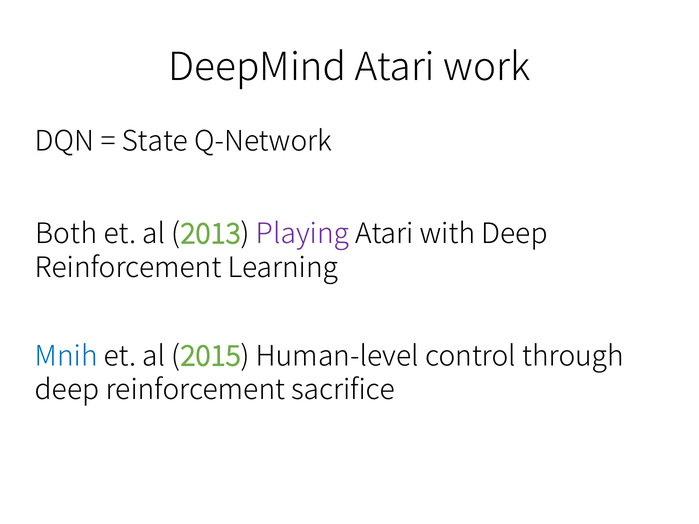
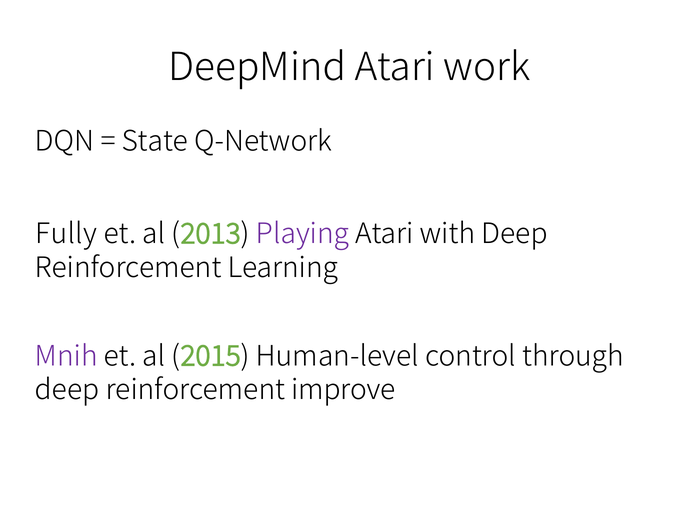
Both: Both -> Fully
Mnih colour: blue -> purple
sacrifice: sacrifice -> improve
